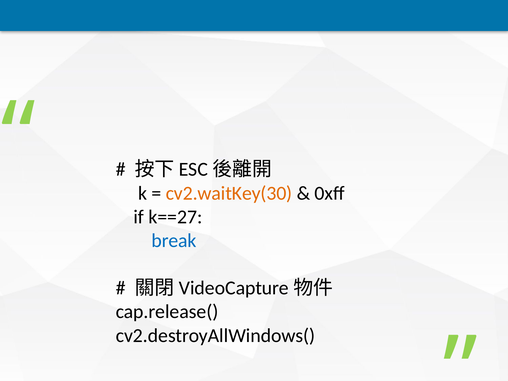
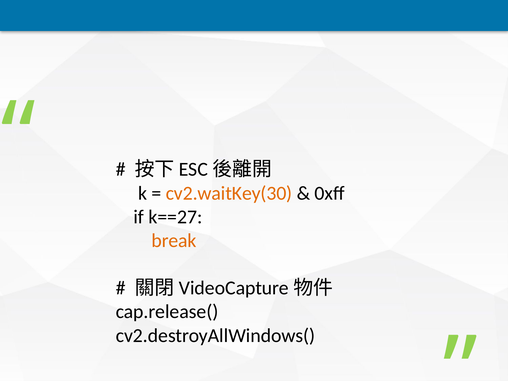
break colour: blue -> orange
